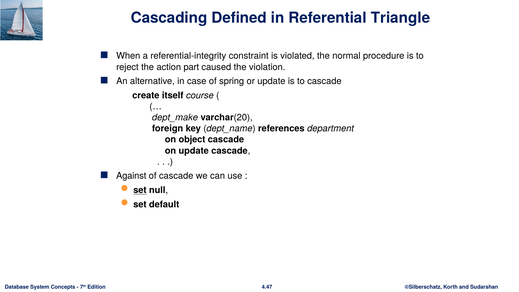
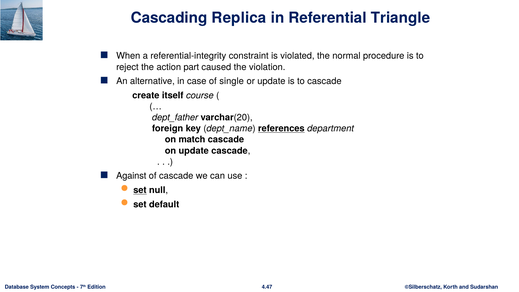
Defined: Defined -> Replica
spring: spring -> single
dept_make: dept_make -> dept_father
references underline: none -> present
object: object -> match
